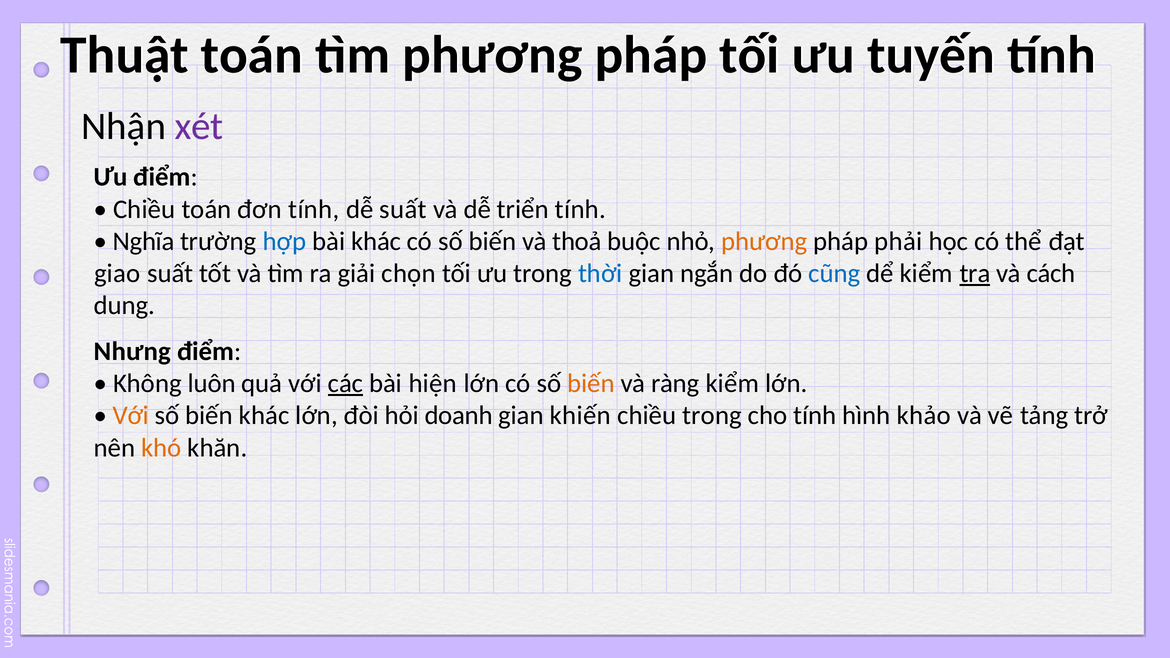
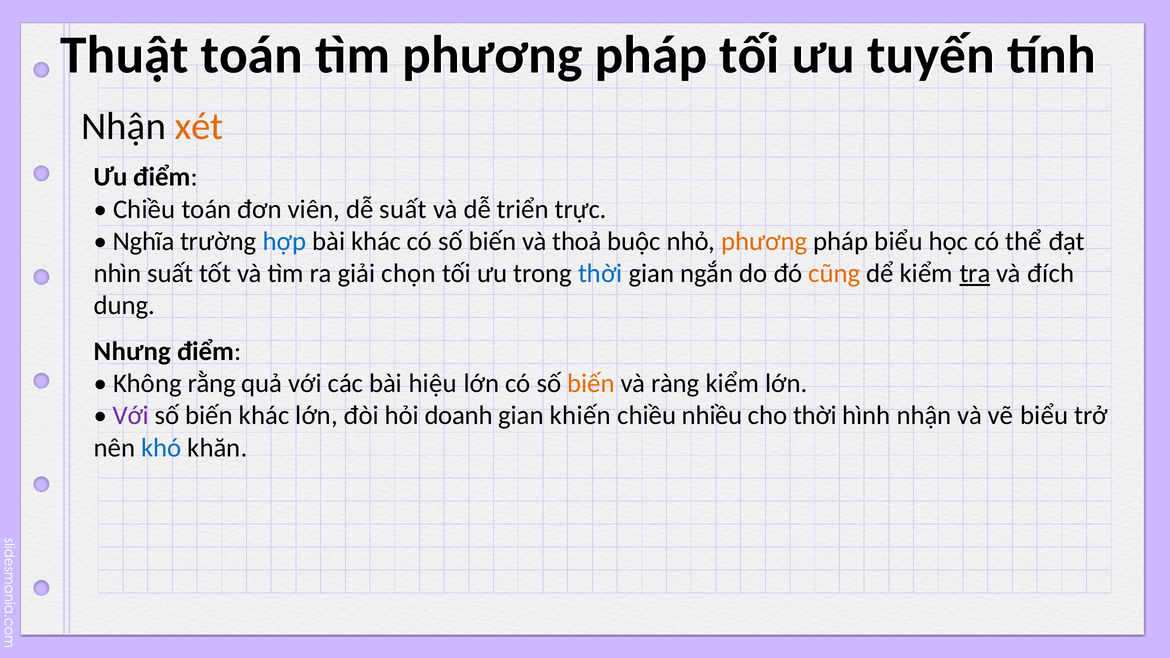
xét colour: purple -> orange
đơn tính: tính -> viên
triển tính: tính -> trực
pháp phải: phải -> biểu
giao: giao -> nhìn
cũng colour: blue -> orange
cách: cách -> đích
luôn: luôn -> rằng
các underline: present -> none
hiện: hiện -> hiệu
Với at (131, 416) colour: orange -> purple
chiều trong: trong -> nhiều
cho tính: tính -> thời
hình khảo: khảo -> nhận
vẽ tảng: tảng -> biểu
khó colour: orange -> blue
